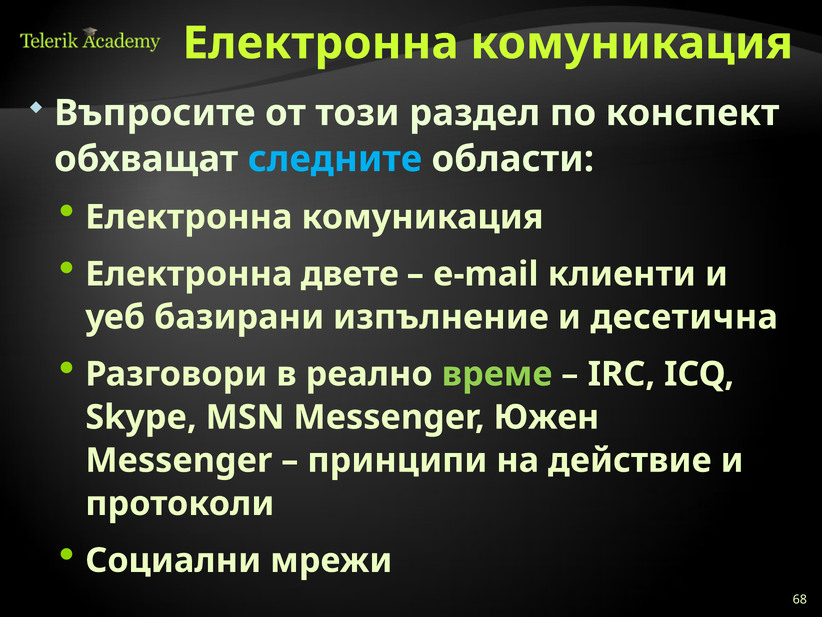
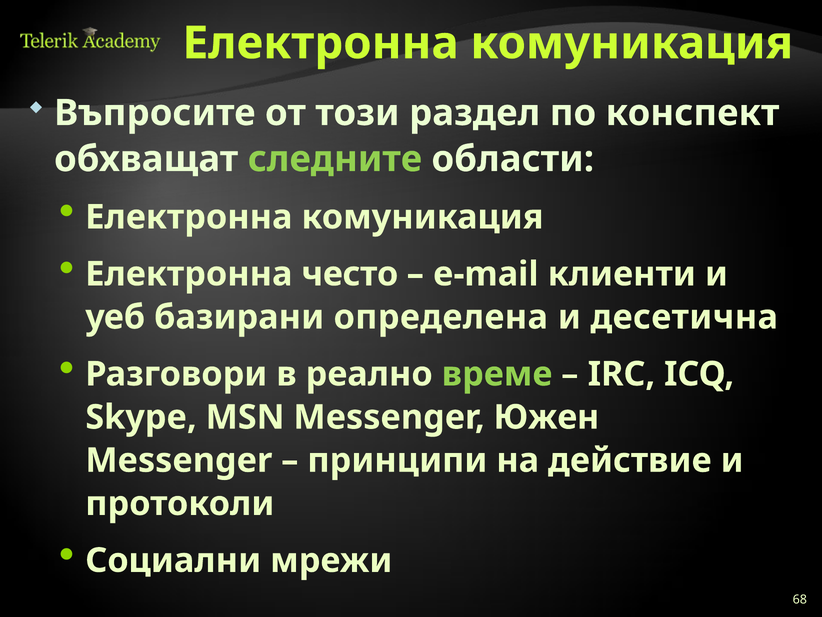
следните colour: light blue -> light green
двете: двете -> често
изпълнение: изпълнение -> определена
